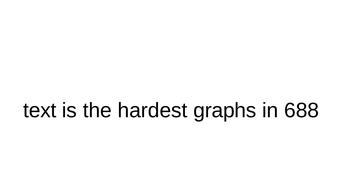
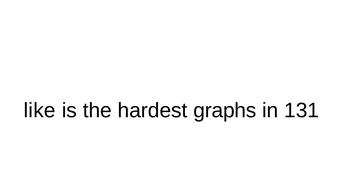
text: text -> like
688: 688 -> 131
